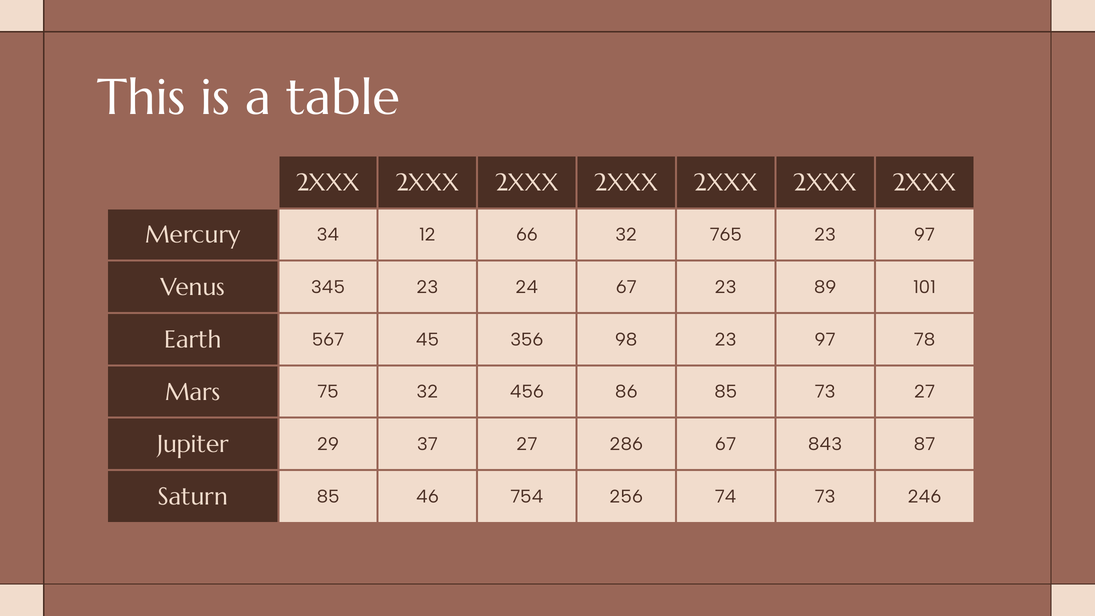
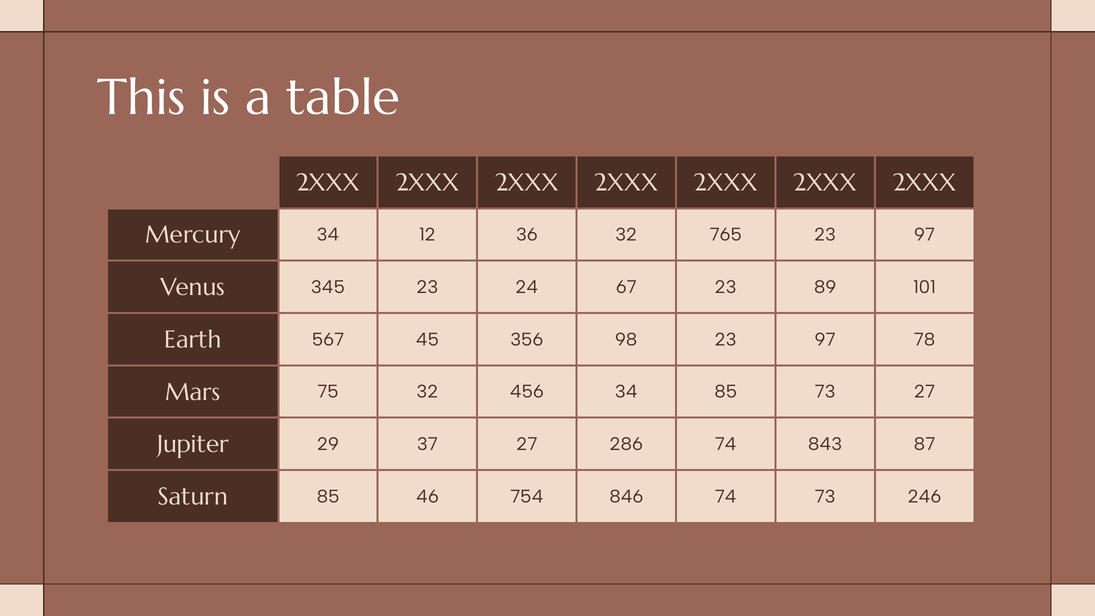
66: 66 -> 36
456 86: 86 -> 34
286 67: 67 -> 74
256: 256 -> 846
